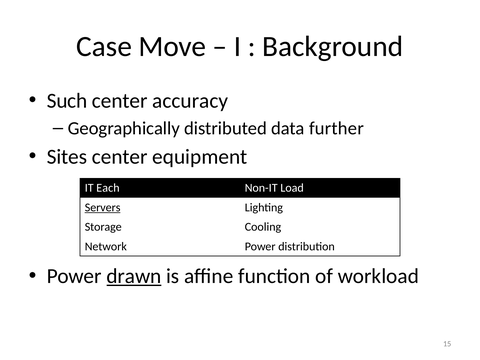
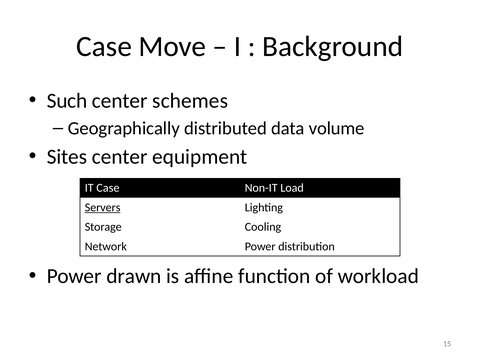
accuracy: accuracy -> schemes
further: further -> volume
IT Each: Each -> Case
drawn underline: present -> none
